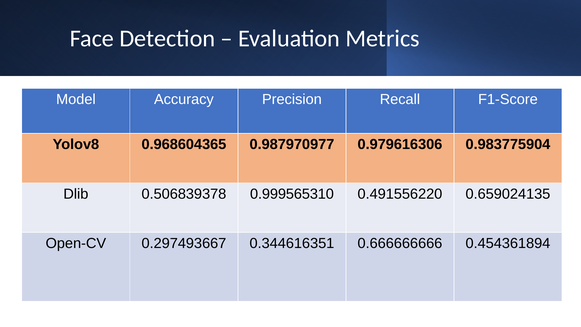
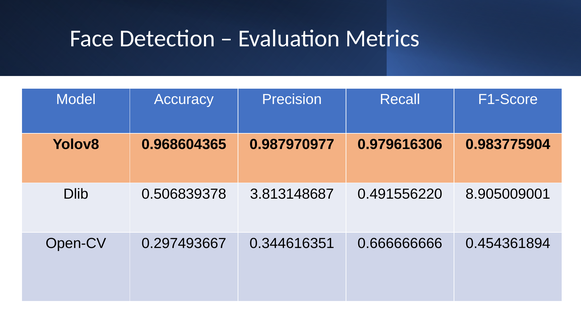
0.999565310: 0.999565310 -> 3.813148687
0.659024135: 0.659024135 -> 8.905009001
